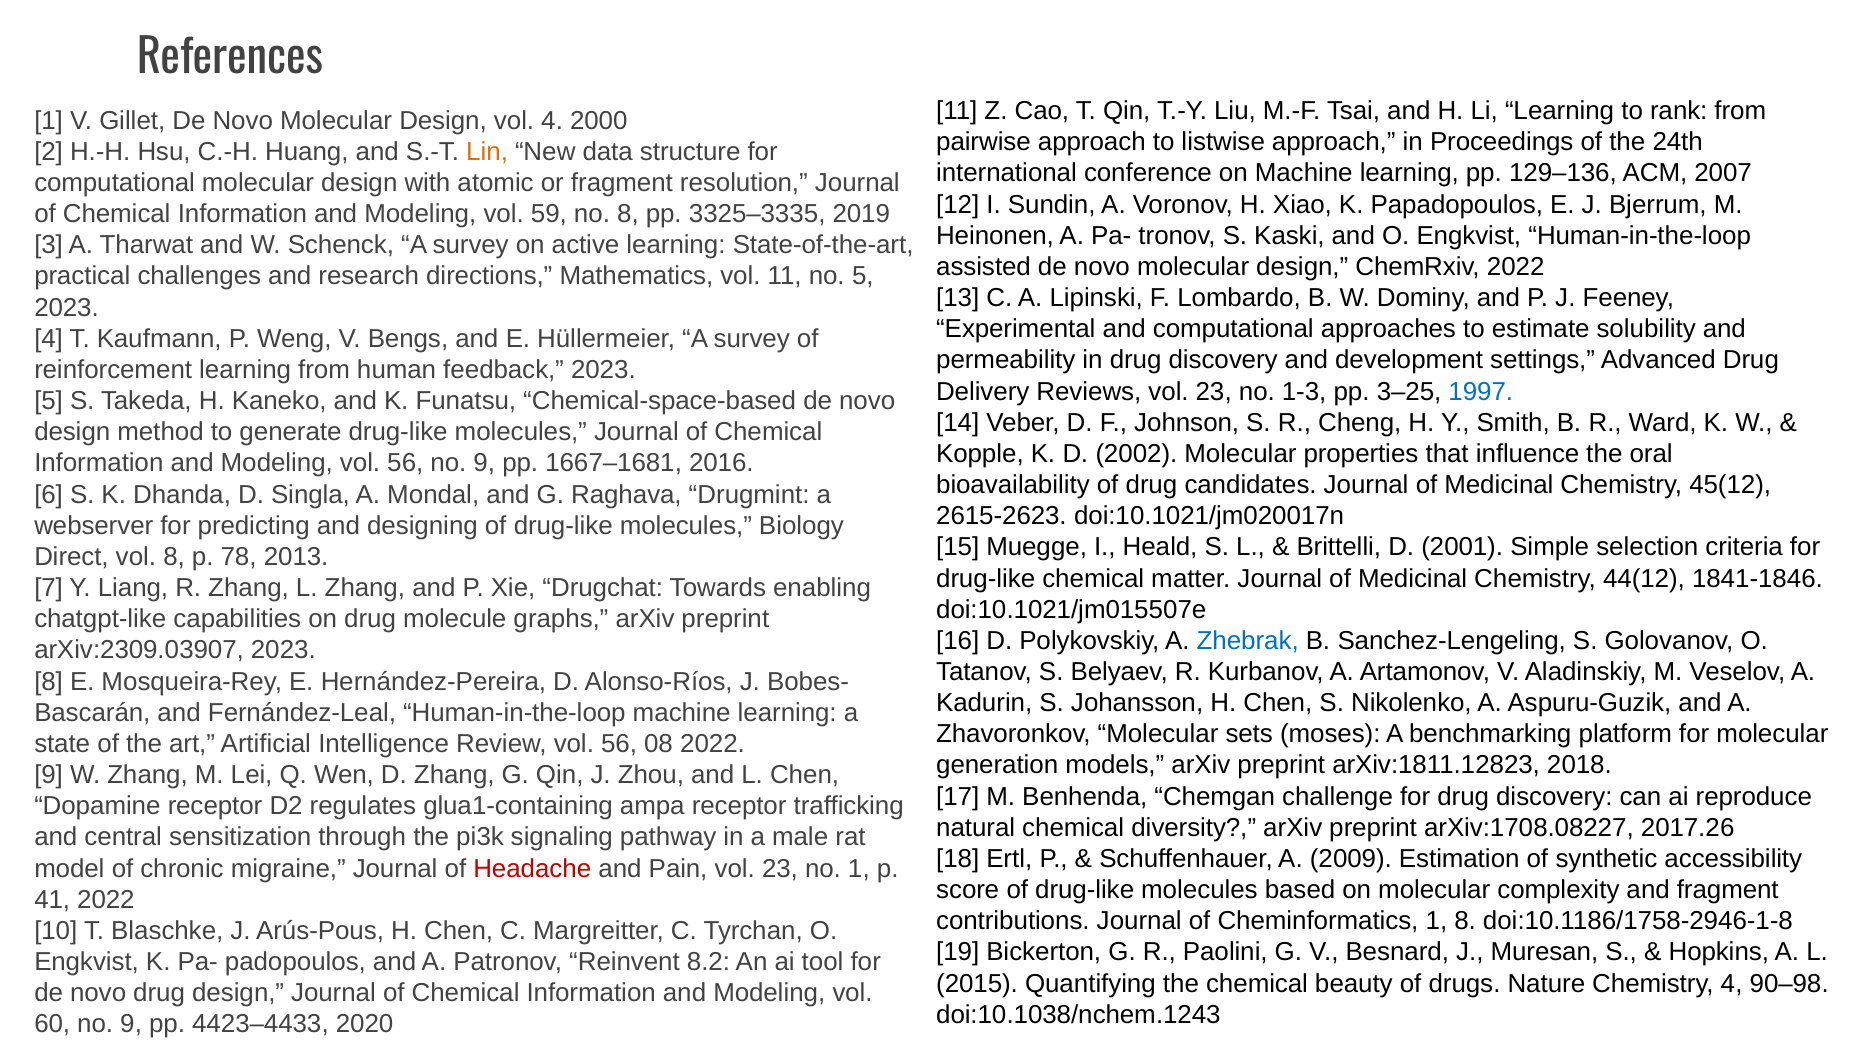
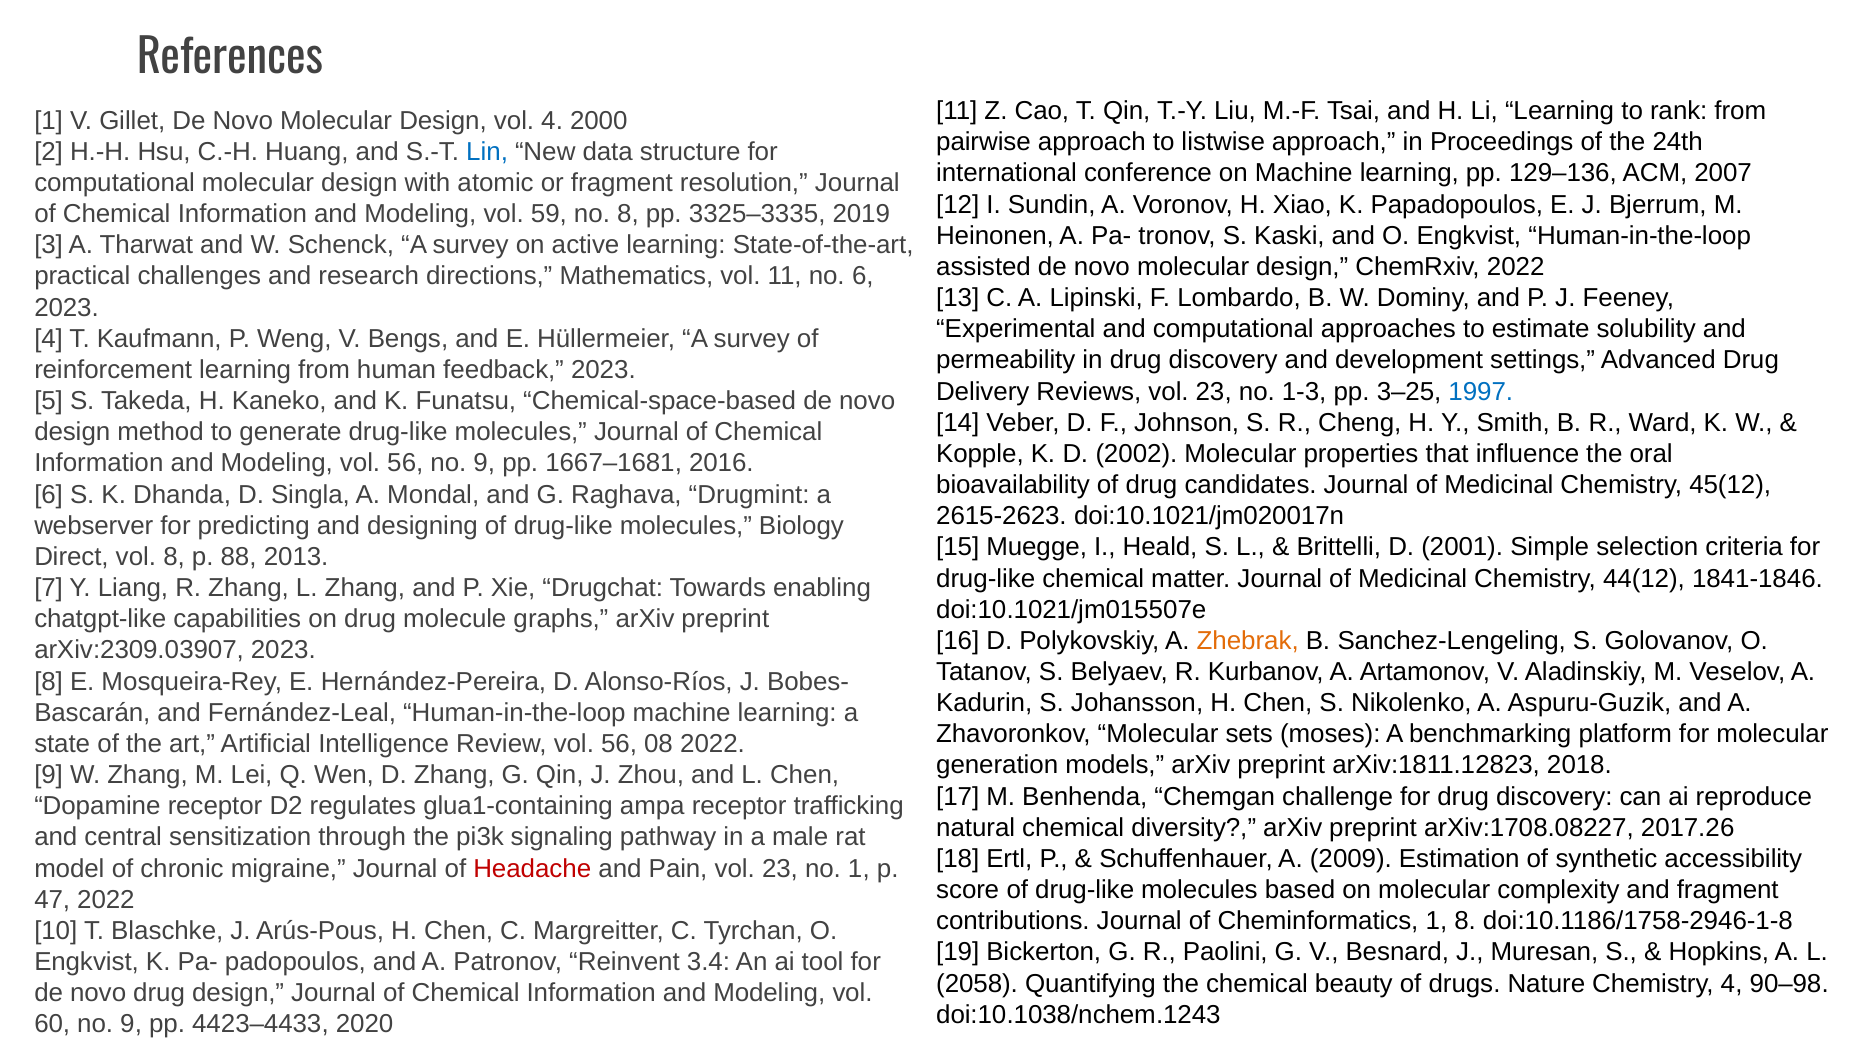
Lin colour: orange -> blue
no 5: 5 -> 6
78: 78 -> 88
Zhebrak colour: blue -> orange
41: 41 -> 47
8.2: 8.2 -> 3.4
2015: 2015 -> 2058
